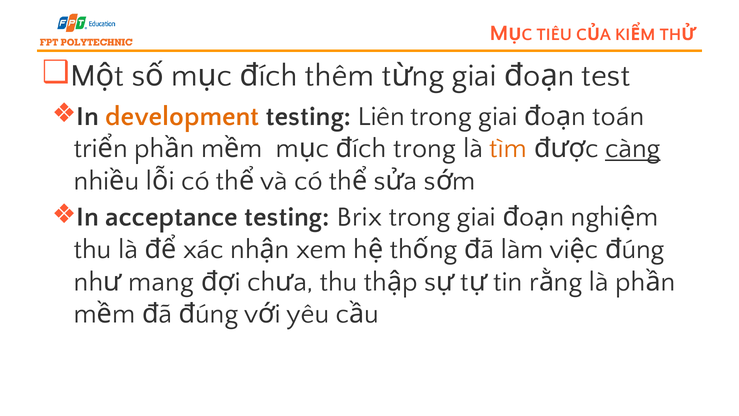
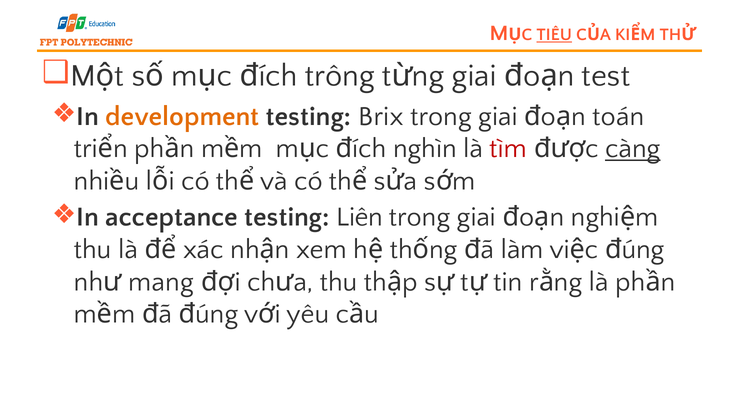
TIÊU underline: none -> present
thêm: thêm -> trông
Liên: Liên -> Brix
trong at (425, 148): trong -> nghìn
tìm colour: orange -> red
Brix: Brix -> Liên
